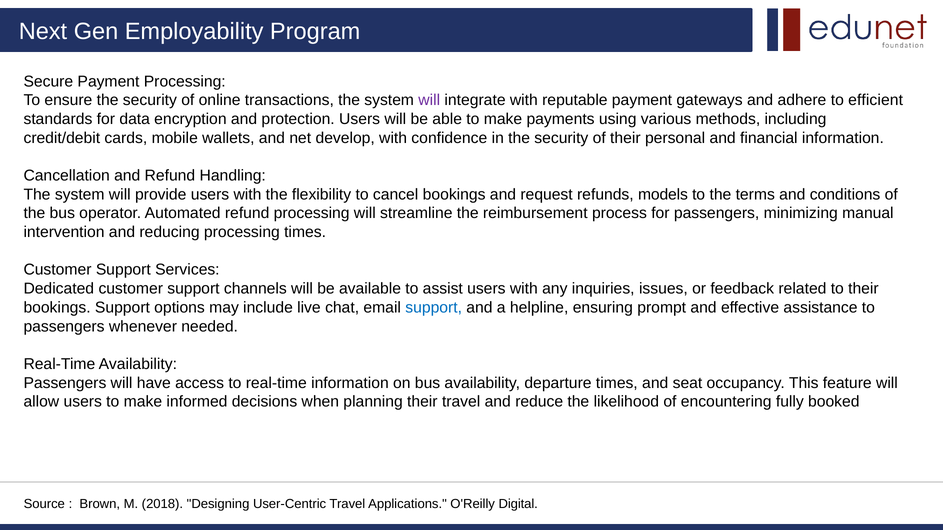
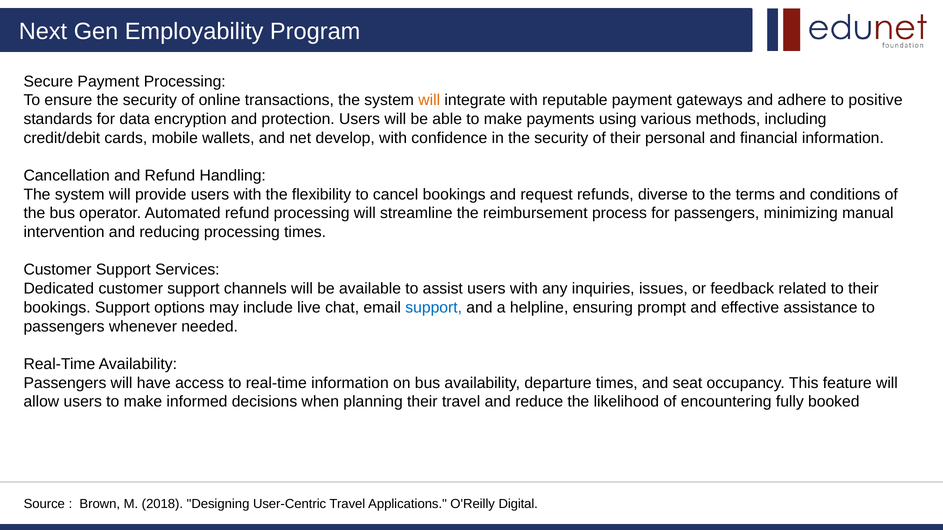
will at (429, 100) colour: purple -> orange
efficient: efficient -> positive
models: models -> diverse
